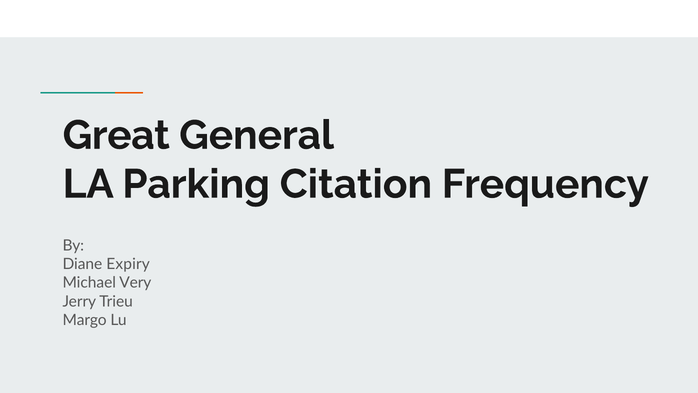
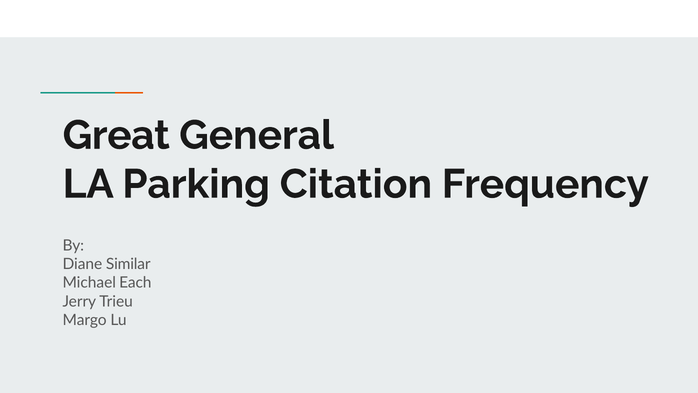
Expiry: Expiry -> Similar
Very: Very -> Each
